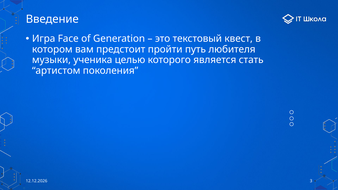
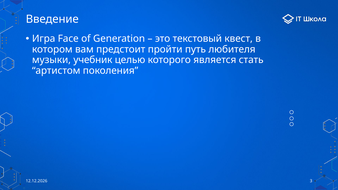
ученика: ученика -> учебник
